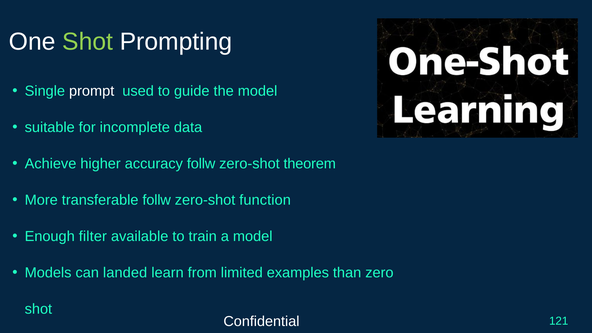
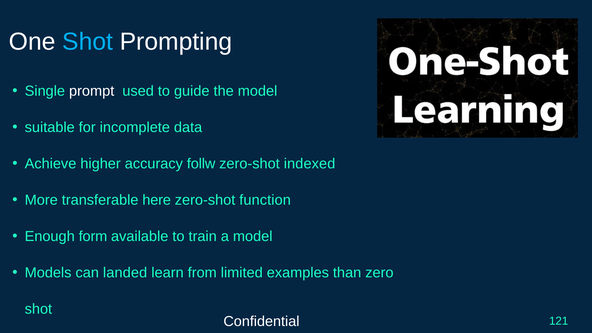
Shot at (88, 42) colour: light green -> light blue
theorem: theorem -> indexed
transferable follw: follw -> here
filter: filter -> form
